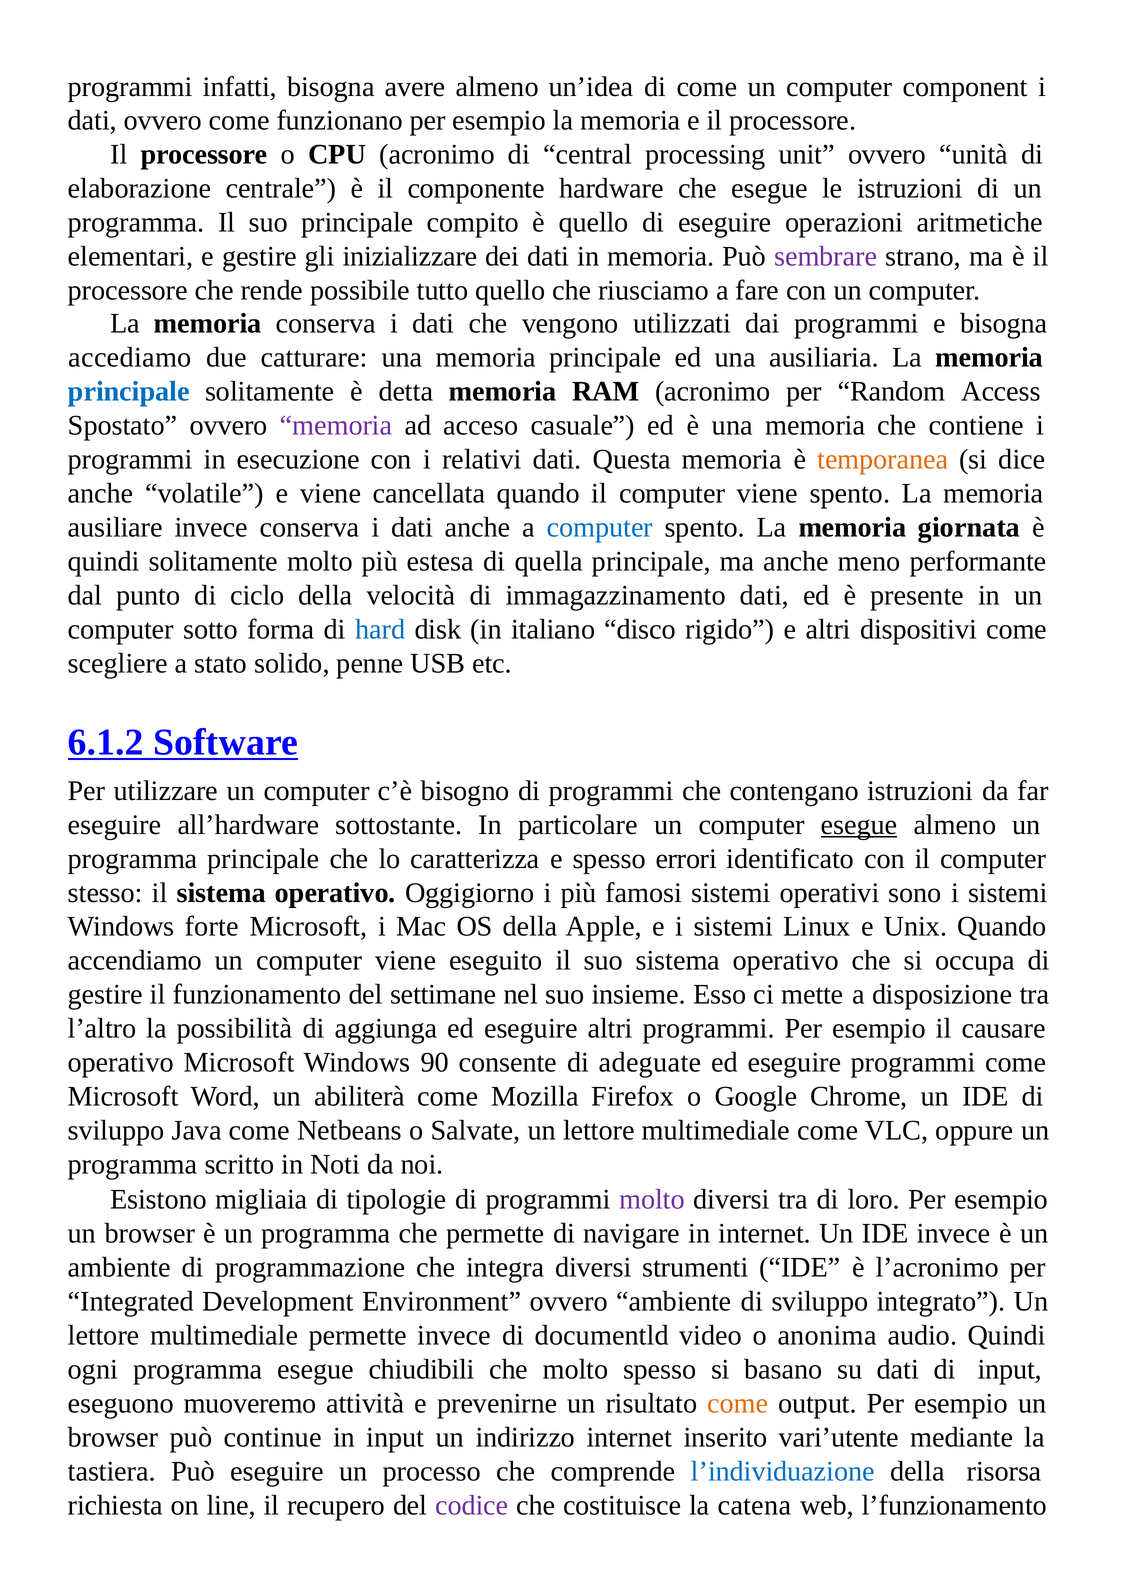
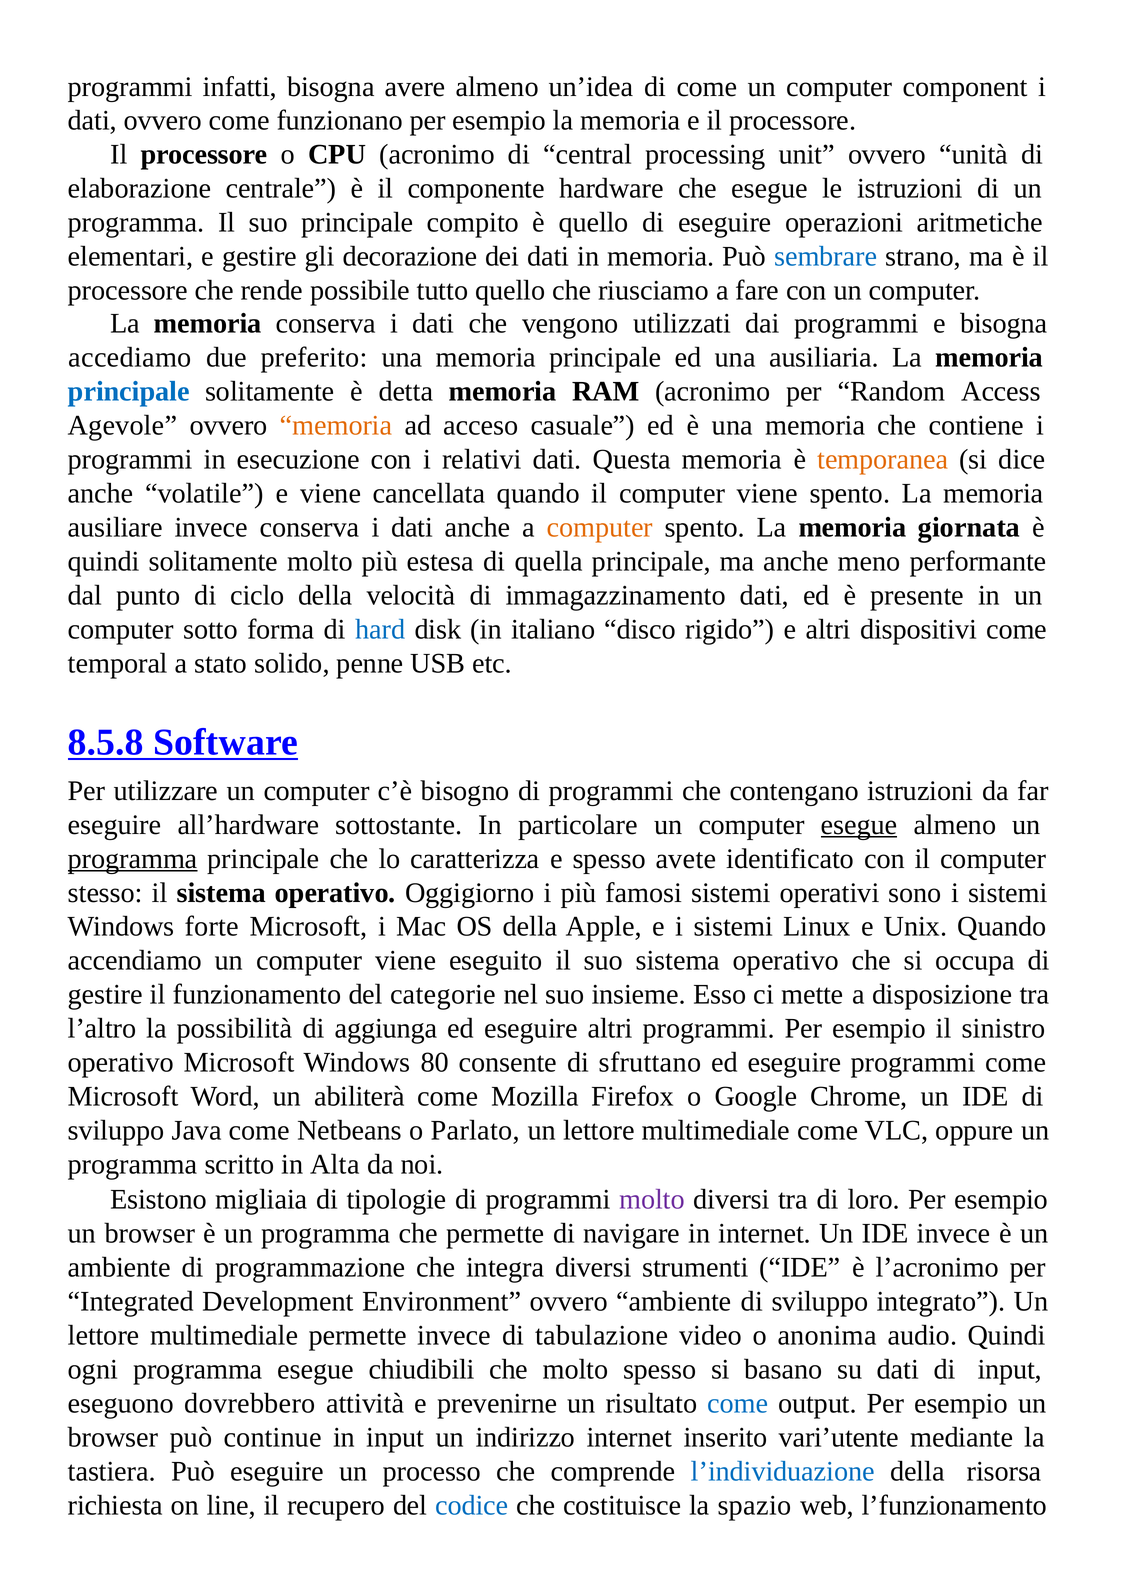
inizializzare: inizializzare -> decorazione
sembrare colour: purple -> blue
catturare: catturare -> preferito
Spostato: Spostato -> Agevole
memoria at (336, 425) colour: purple -> orange
computer at (600, 527) colour: blue -> orange
scegliere: scegliere -> temporal
6.1.2: 6.1.2 -> 8.5.8
programma at (133, 858) underline: none -> present
errori: errori -> avete
settimane: settimane -> categorie
causare: causare -> sinistro
90: 90 -> 80
adeguate: adeguate -> sfruttano
Salvate: Salvate -> Parlato
Noti: Noti -> Alta
documentld: documentld -> tabulazione
muoveremo: muoveremo -> dovrebbero
come at (738, 1403) colour: orange -> blue
codice colour: purple -> blue
catena: catena -> spazio
